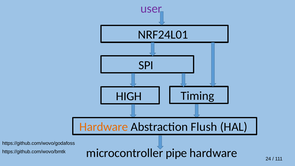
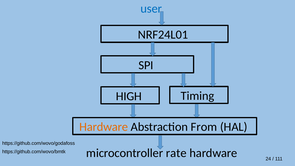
user colour: purple -> blue
Flush: Flush -> From
pipe: pipe -> rate
